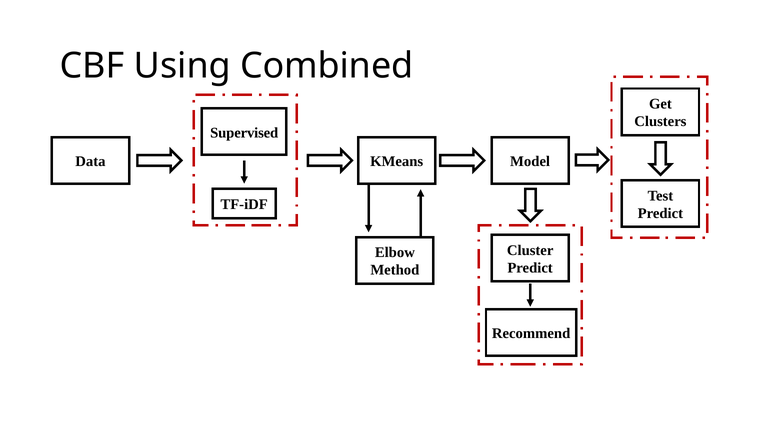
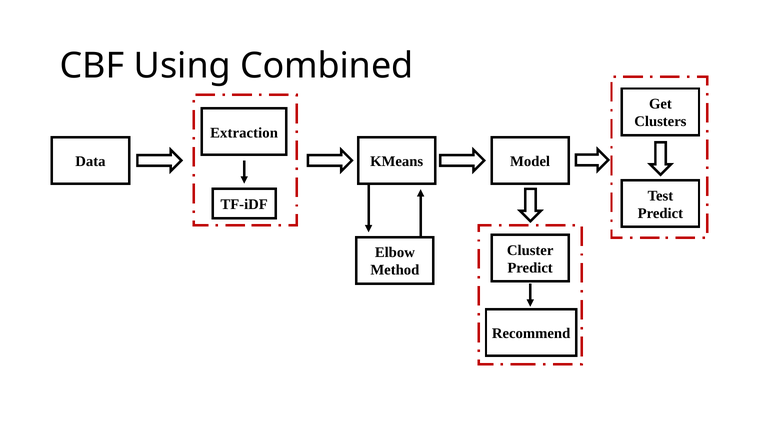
Supervised: Supervised -> Extraction
